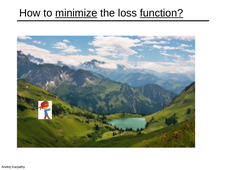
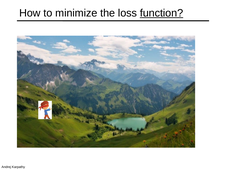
minimize underline: present -> none
